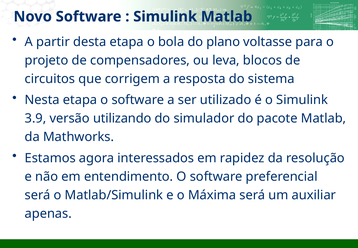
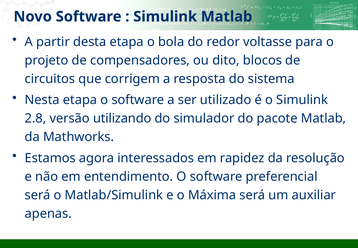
plano: plano -> redor
leva: leva -> dito
3.9: 3.9 -> 2.8
